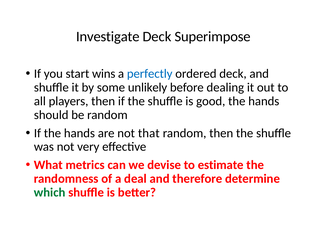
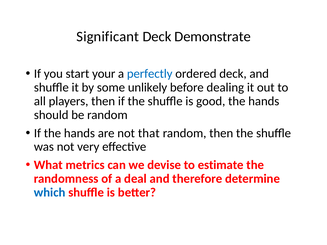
Investigate: Investigate -> Significant
Superimpose: Superimpose -> Demonstrate
wins: wins -> your
which colour: green -> blue
